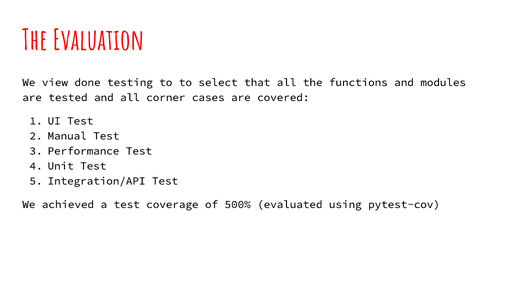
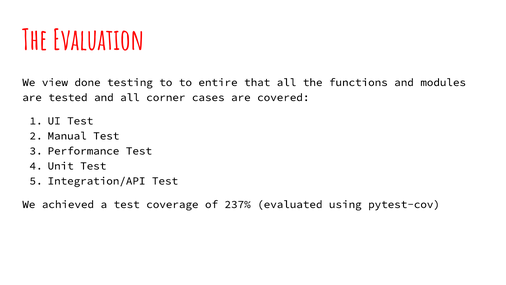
select: select -> entire
500%: 500% -> 237%
